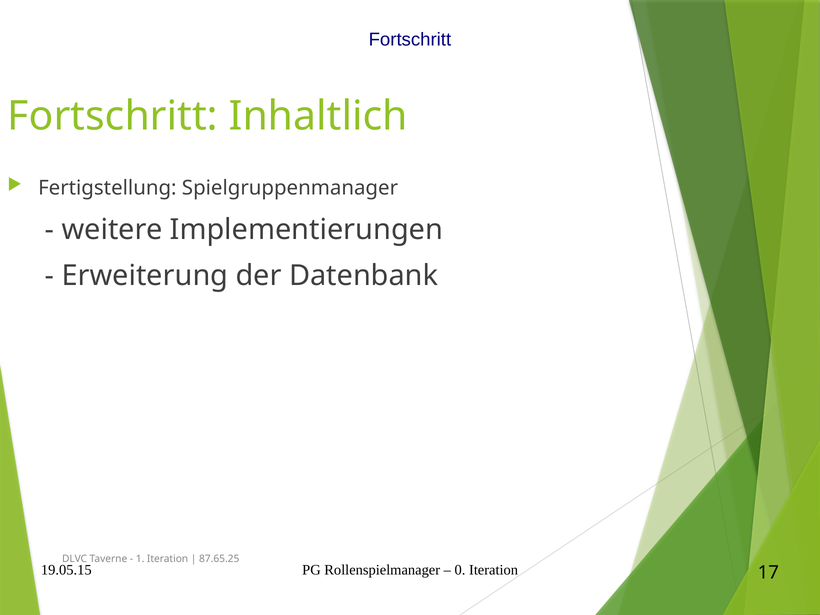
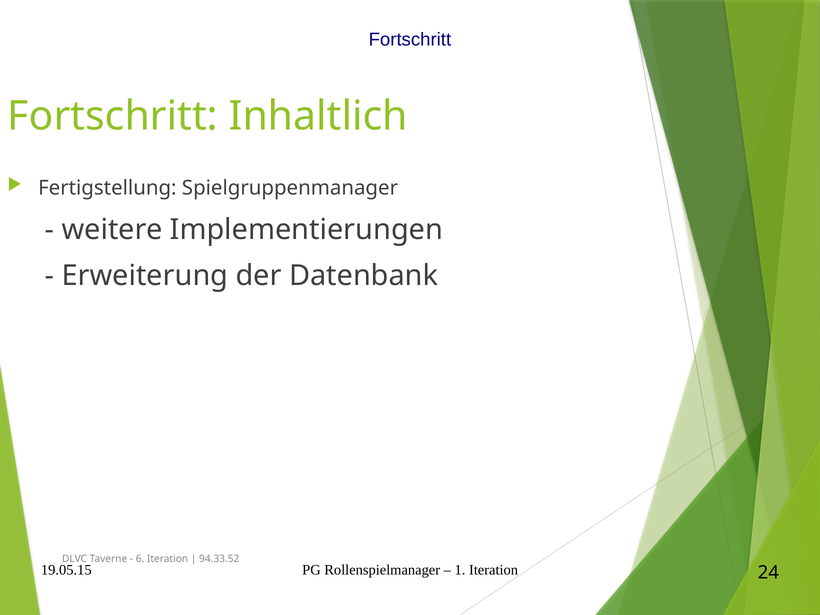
1: 1 -> 6
87.65.25: 87.65.25 -> 94.33.52
0: 0 -> 1
17: 17 -> 24
